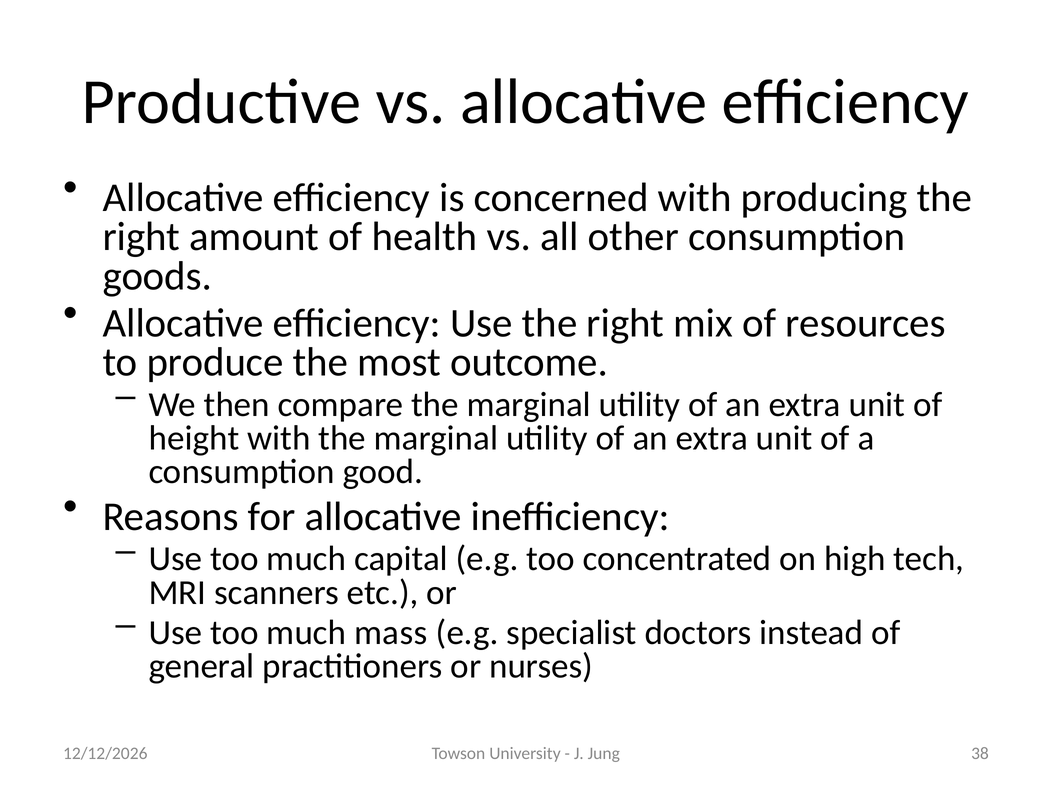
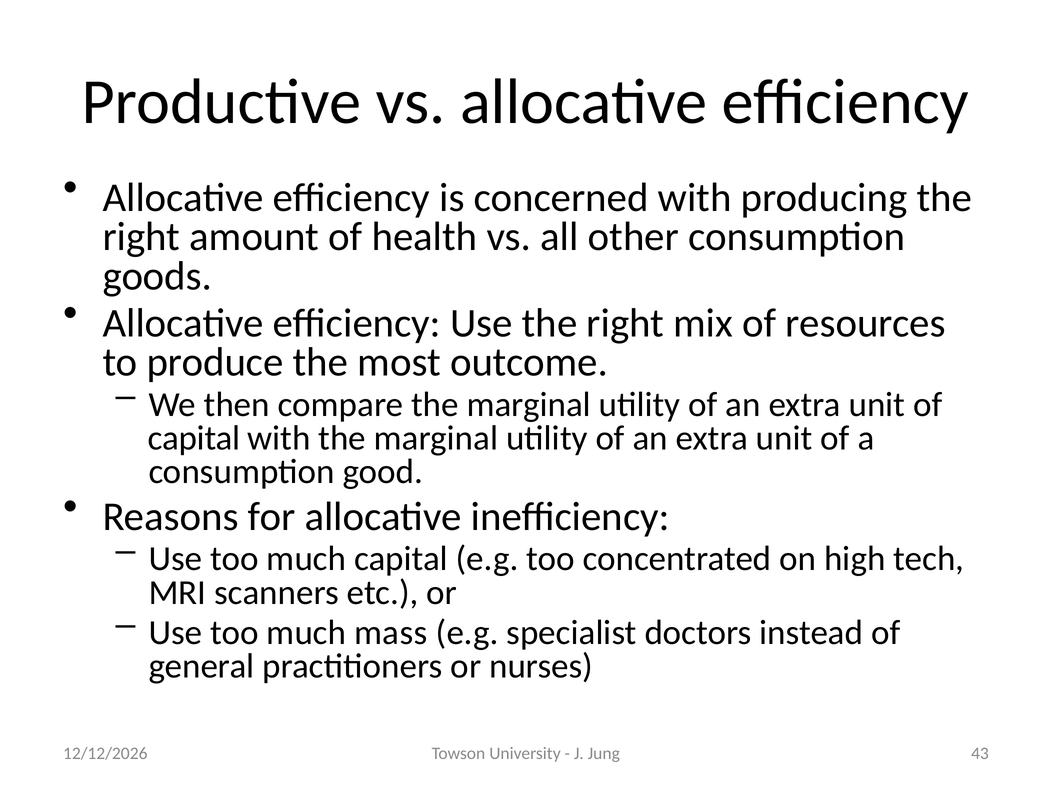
height at (194, 438): height -> capital
38: 38 -> 43
